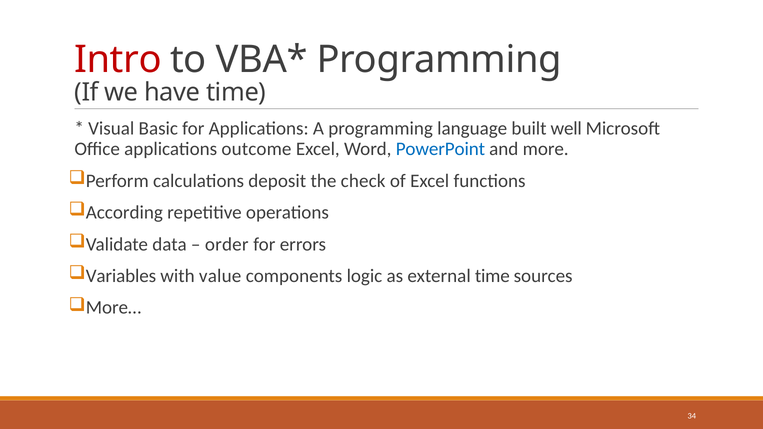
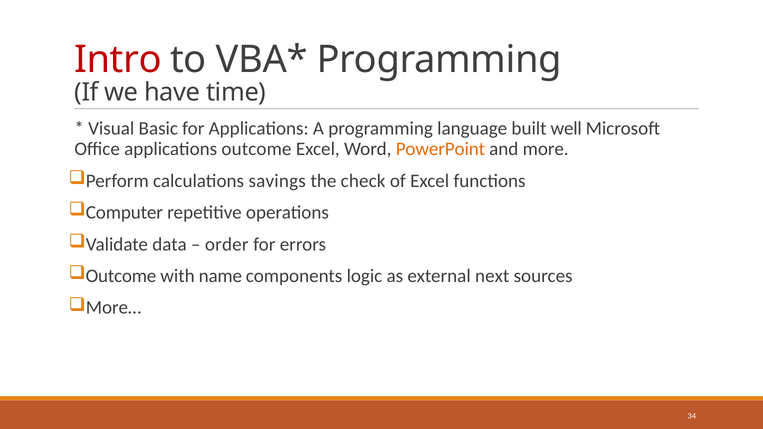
PowerPoint colour: blue -> orange
deposit: deposit -> savings
According: According -> Computer
Variables at (121, 276): Variables -> Outcome
value: value -> name
external time: time -> next
